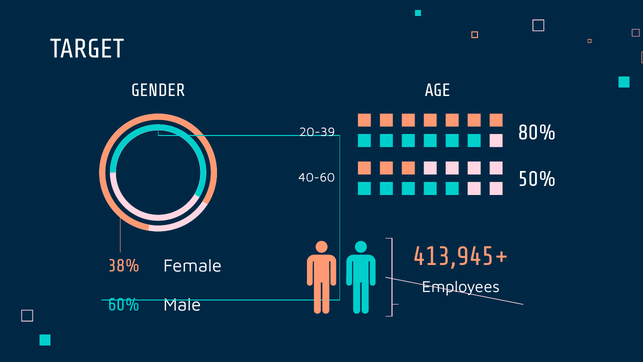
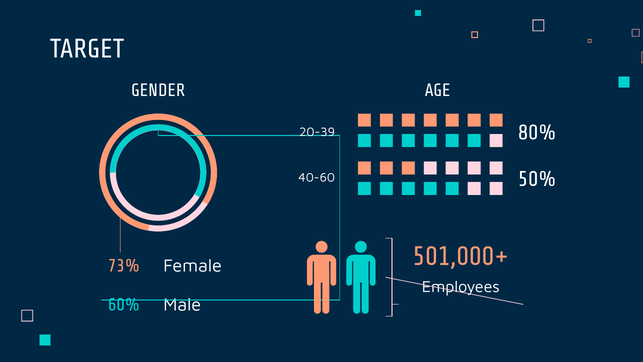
413,945+: 413,945+ -> 501,000+
38%: 38% -> 73%
